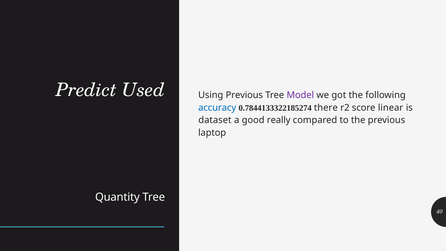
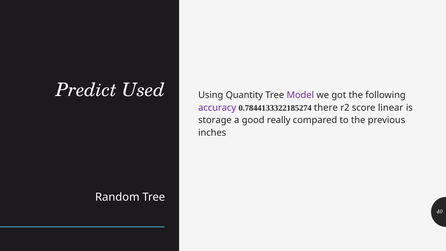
Using Previous: Previous -> Quantity
accuracy colour: blue -> purple
dataset: dataset -> storage
laptop: laptop -> inches
Quantity: Quantity -> Random
